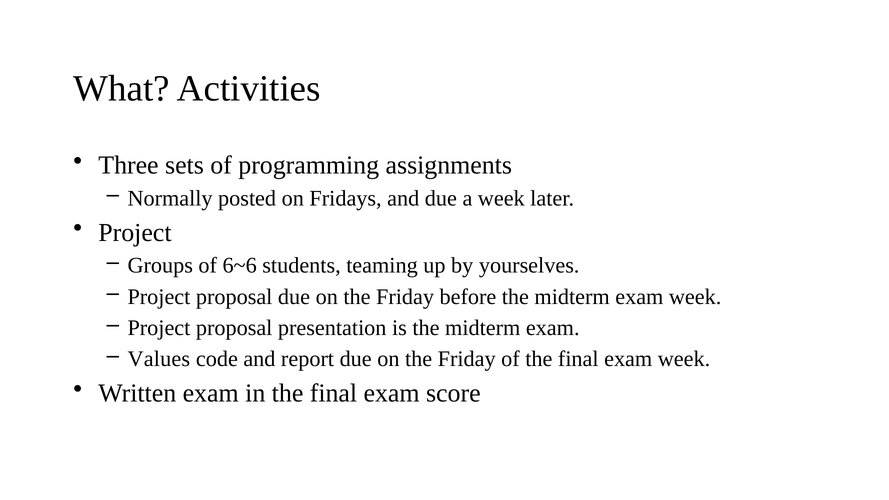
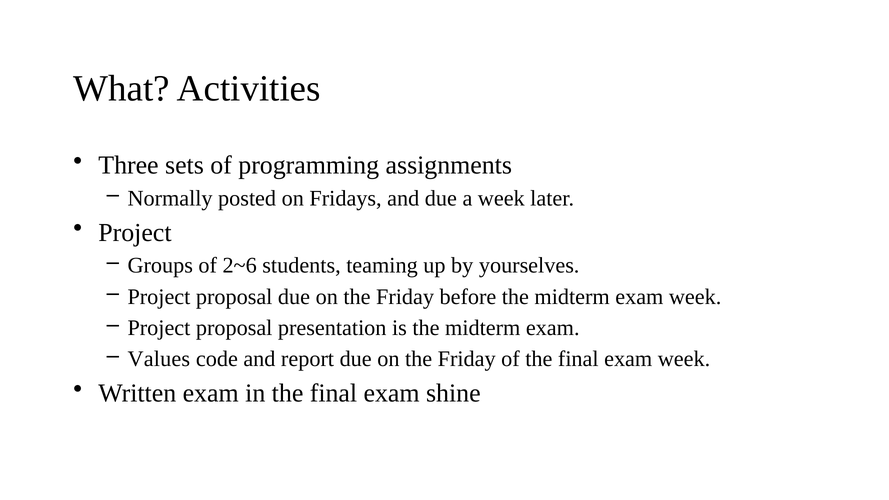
6~6: 6~6 -> 2~6
score: score -> shine
